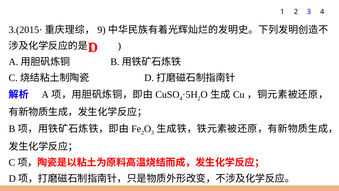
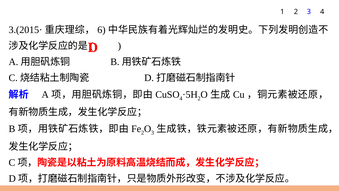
9: 9 -> 6
